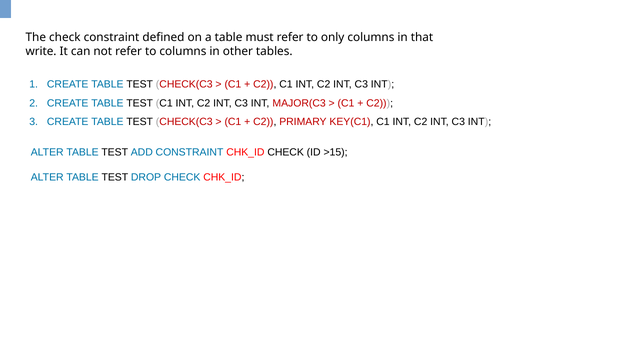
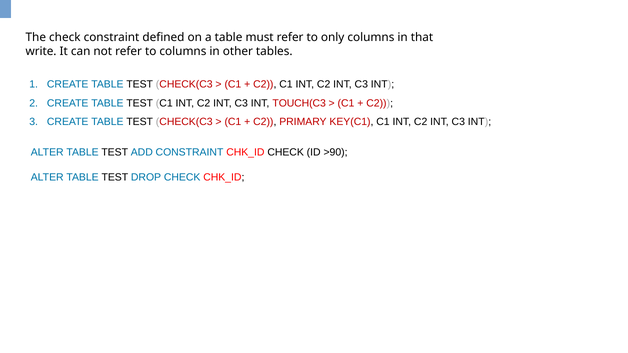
MAJOR(C3: MAJOR(C3 -> TOUCH(C3
>15: >15 -> >90
